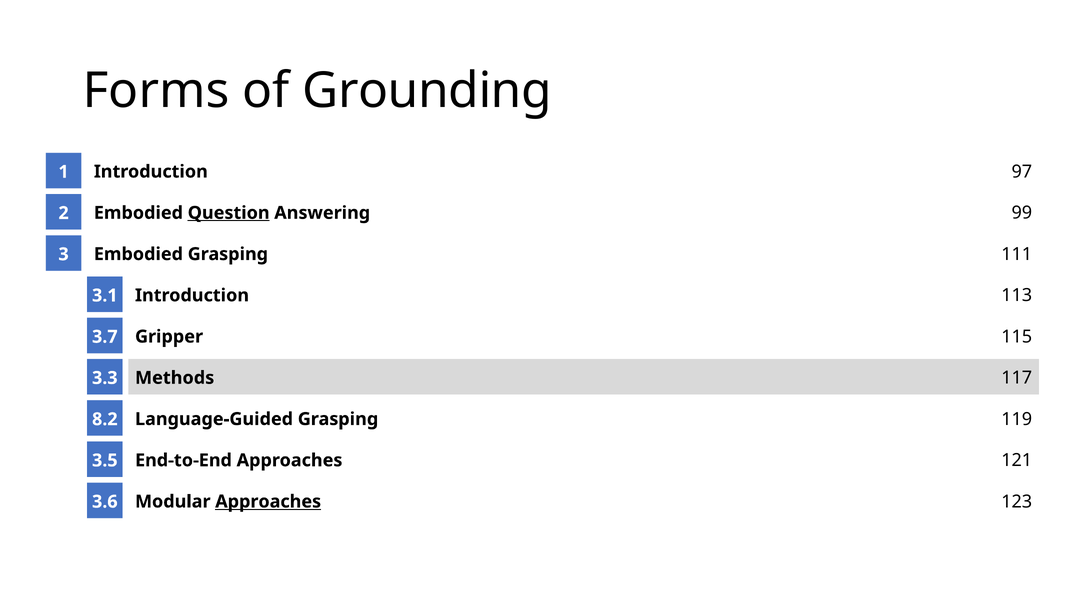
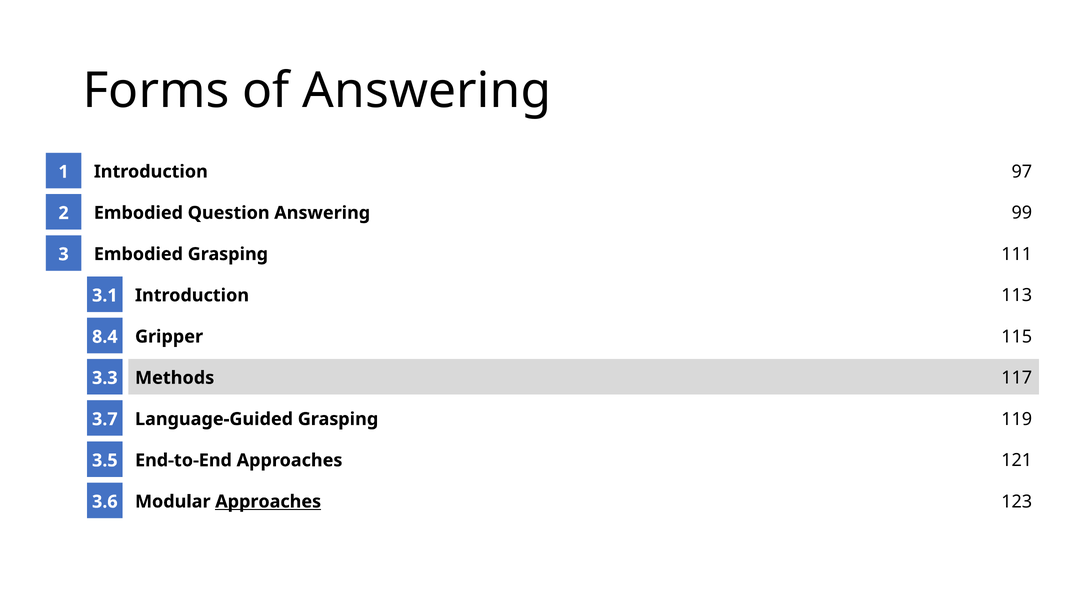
of Grounding: Grounding -> Answering
Question underline: present -> none
3.7: 3.7 -> 8.4
8.2: 8.2 -> 3.7
